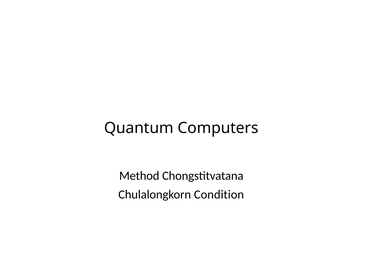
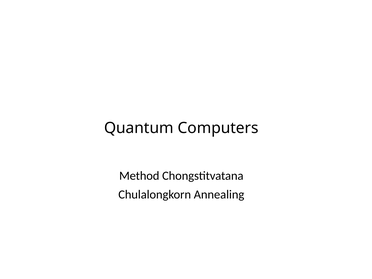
Condition: Condition -> Annealing
